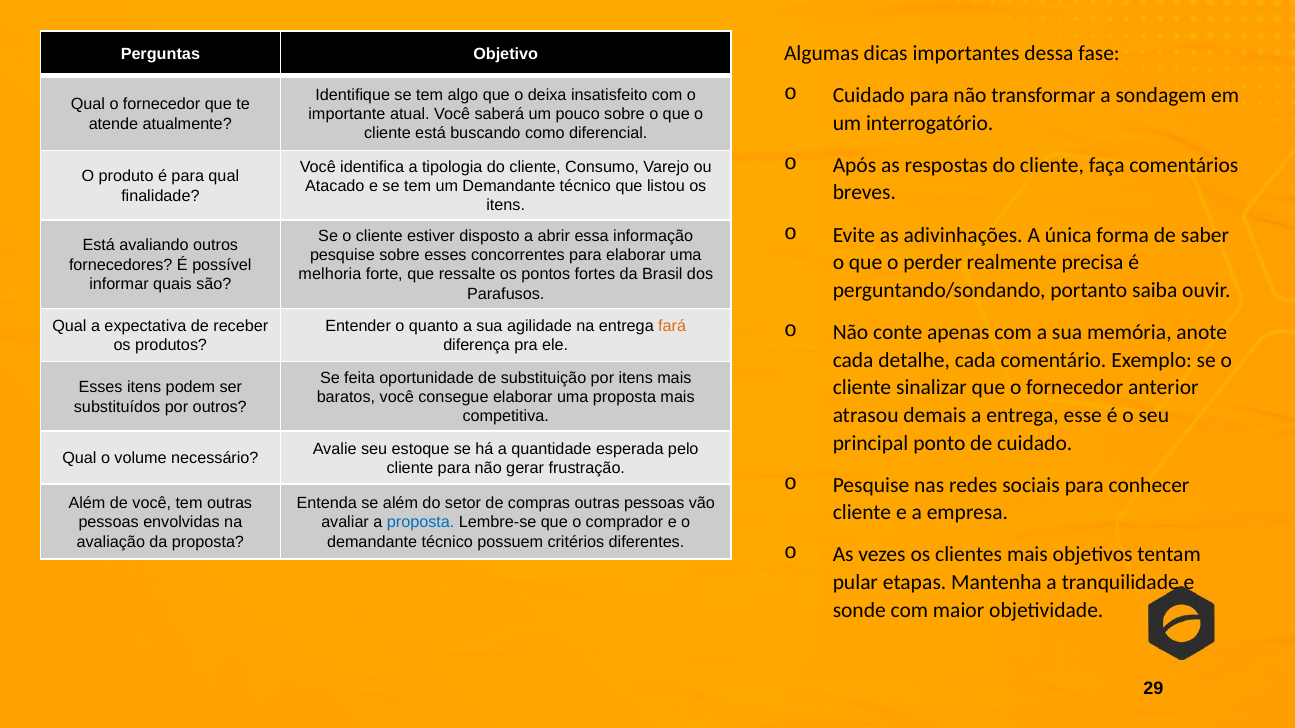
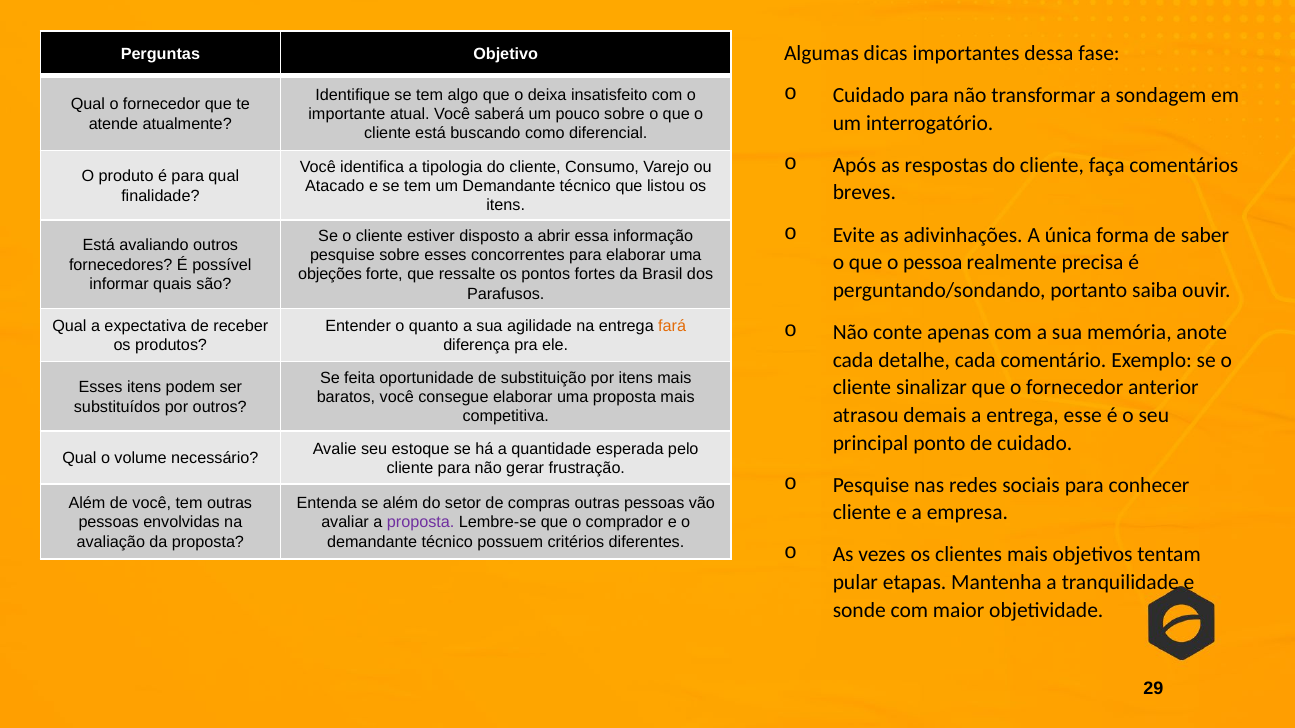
perder: perder -> pessoa
melhoria: melhoria -> objeções
proposta at (421, 523) colour: blue -> purple
